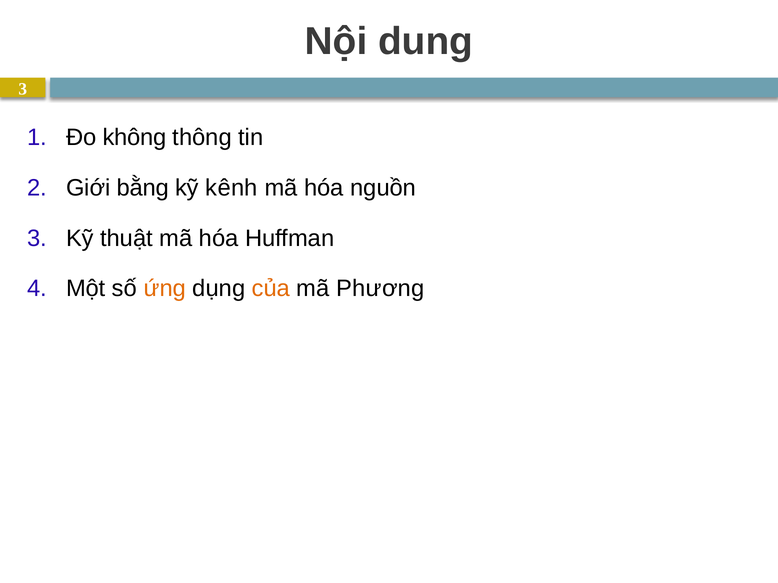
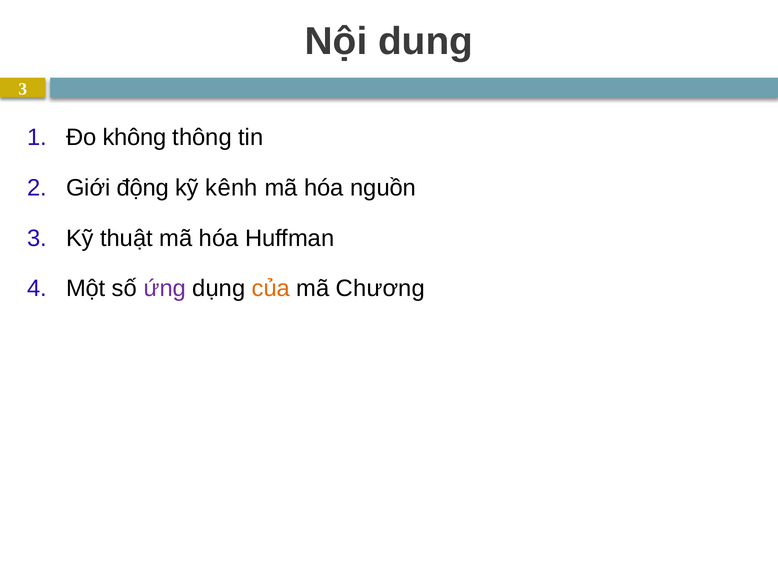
bằng: bằng -> động
ứng colour: orange -> purple
Phương: Phương -> Chương
